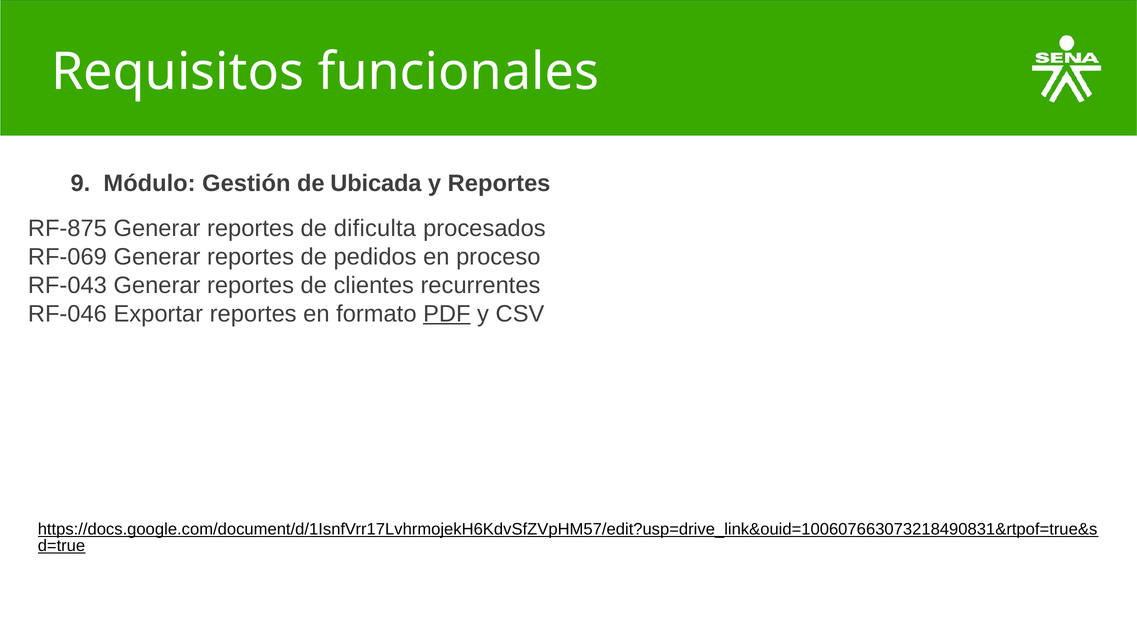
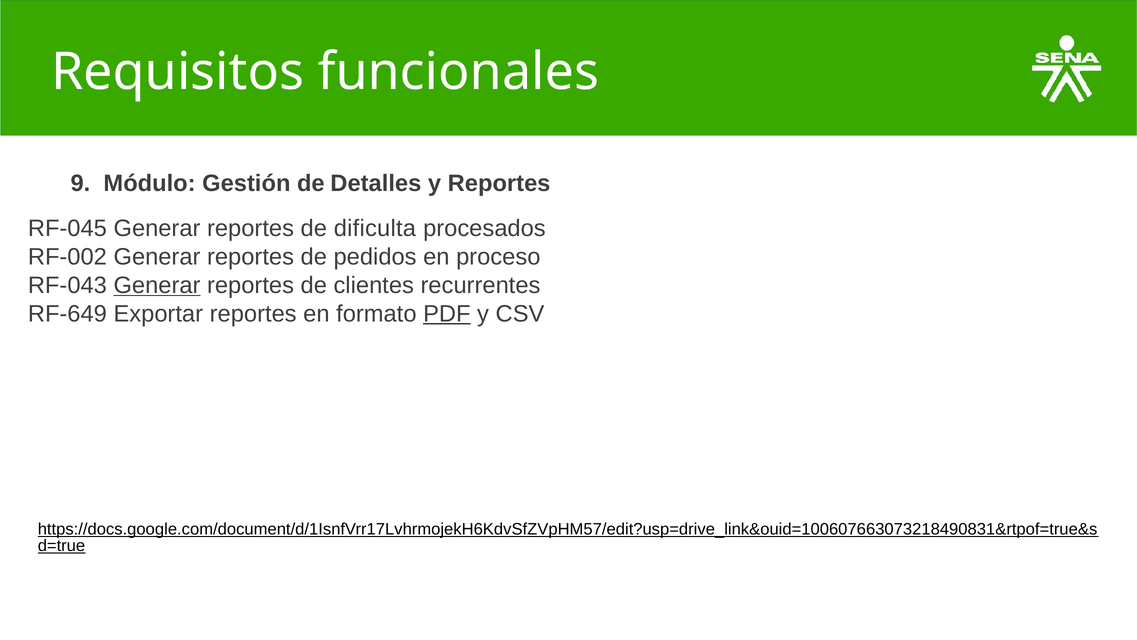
Ubicada: Ubicada -> Detalles
RF-875: RF-875 -> RF-045
RF-069: RF-069 -> RF-002
Generar at (157, 285) underline: none -> present
RF-046: RF-046 -> RF-649
